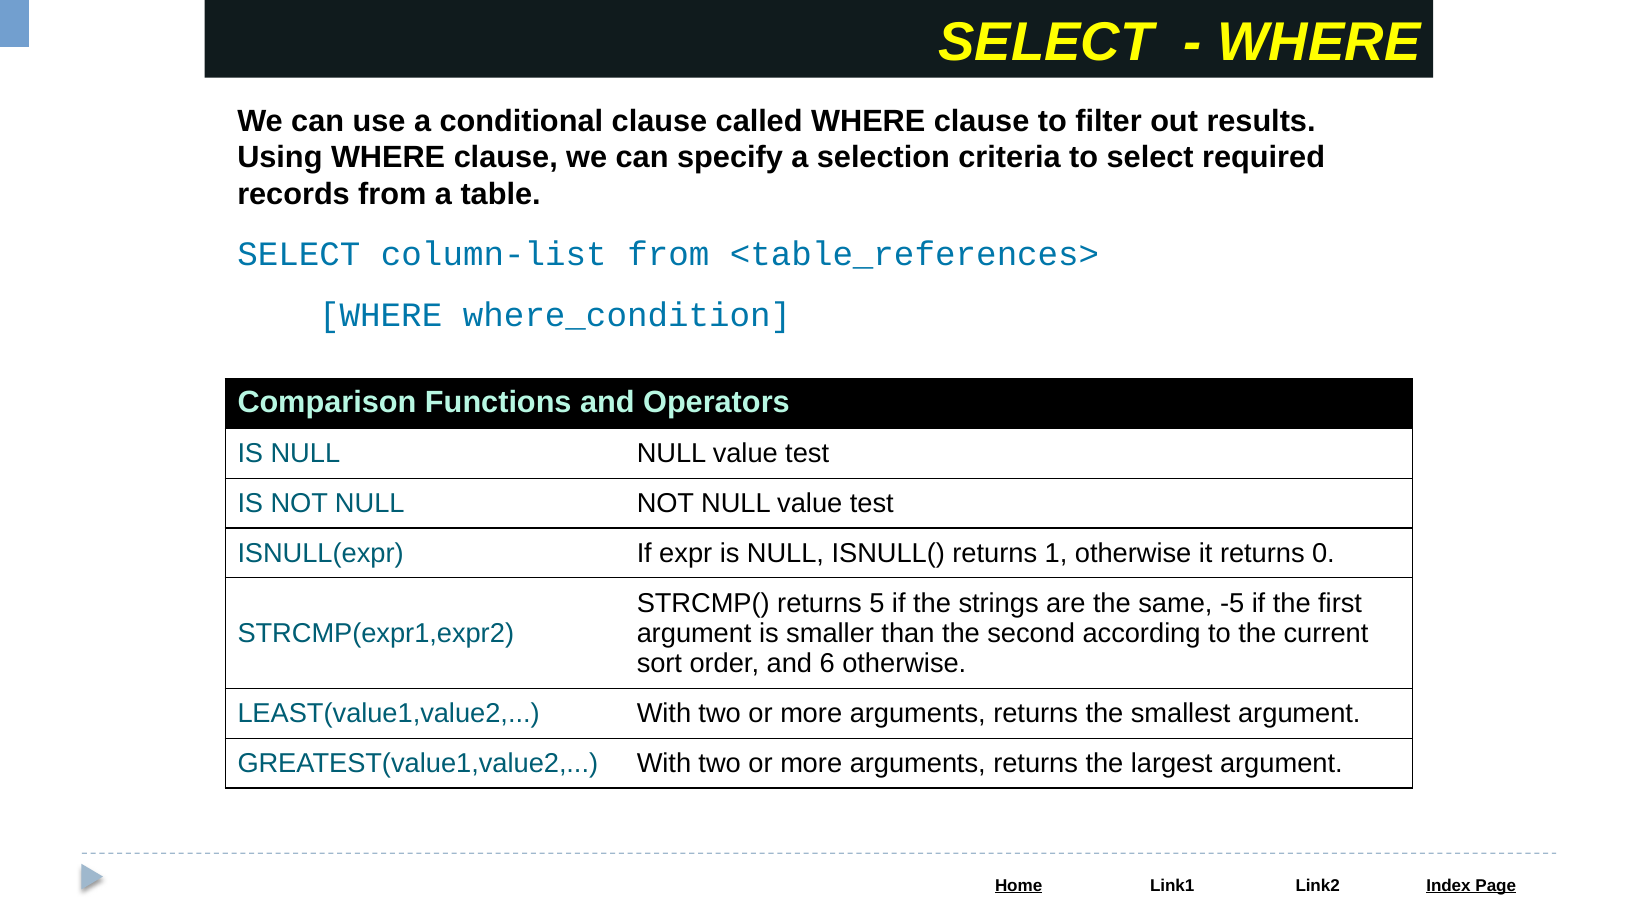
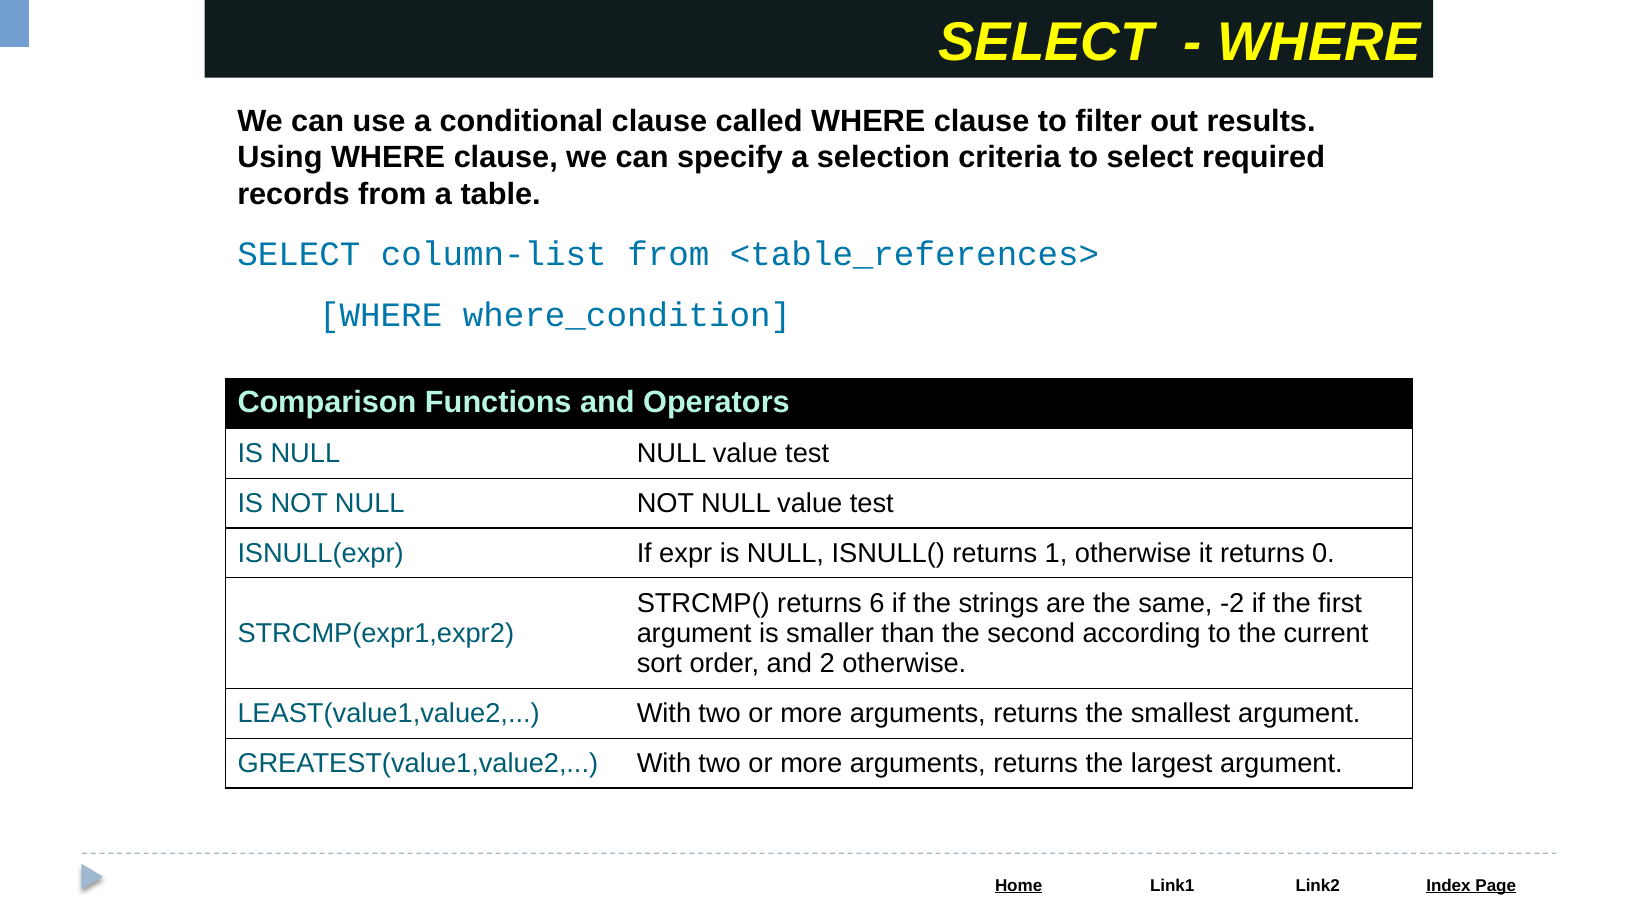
5: 5 -> 6
-5: -5 -> -2
6: 6 -> 2
